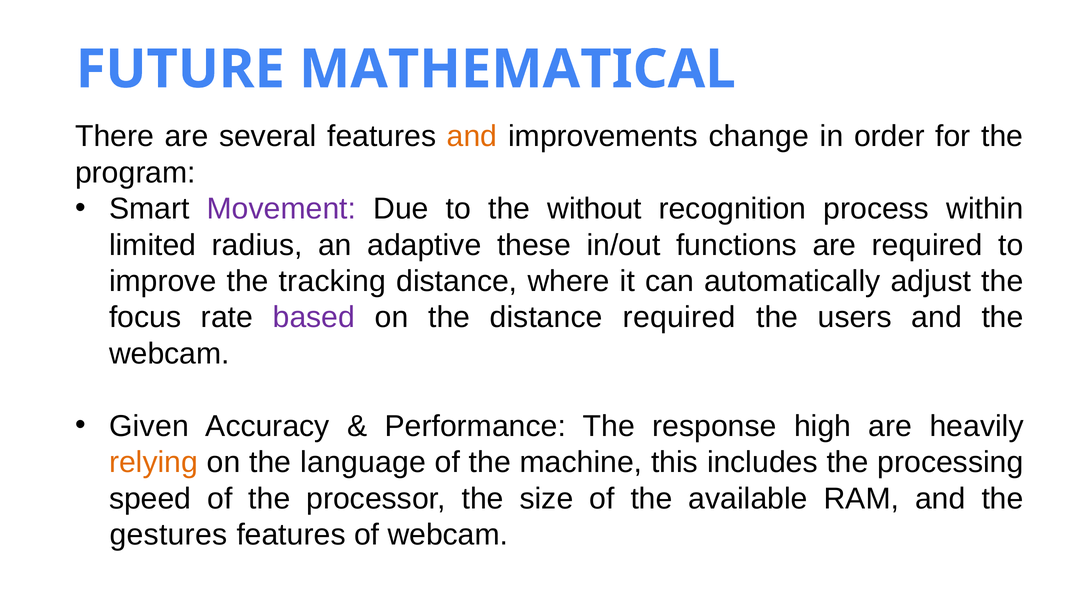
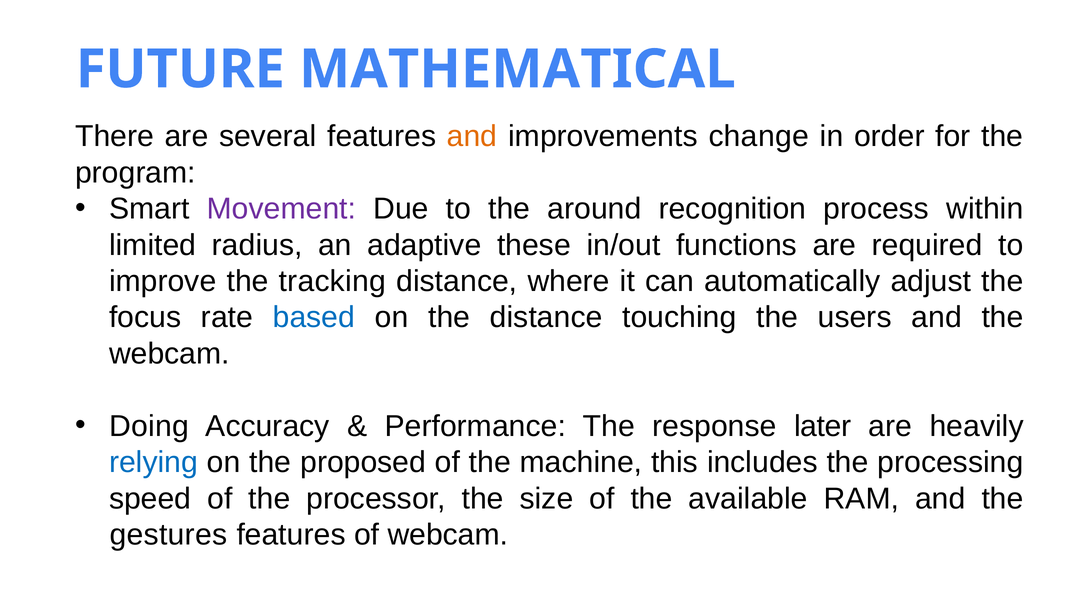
without: without -> around
based colour: purple -> blue
distance required: required -> touching
Given: Given -> Doing
high: high -> later
relying colour: orange -> blue
language: language -> proposed
